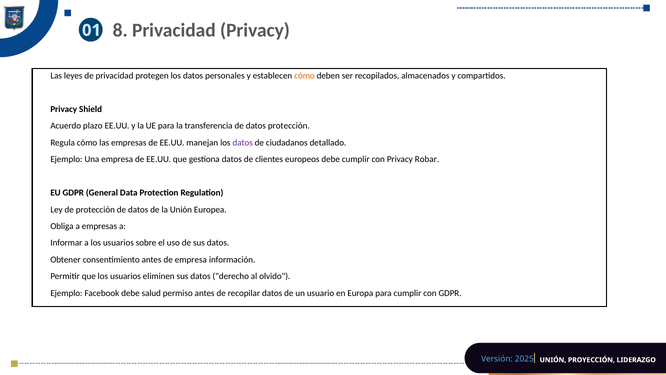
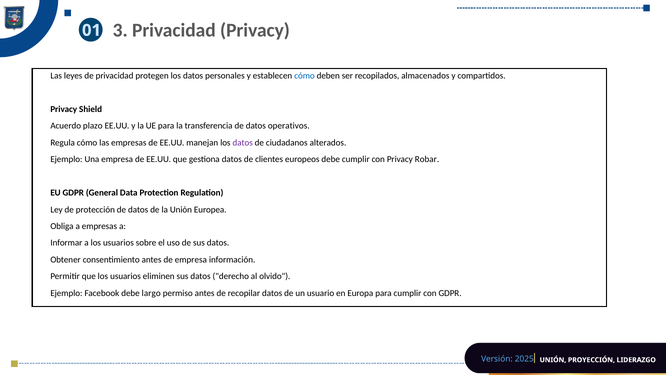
8: 8 -> 3
cómo at (304, 76) colour: orange -> blue
datos protección: protección -> operativos
detallado: detallado -> alterados
salud: salud -> largo
